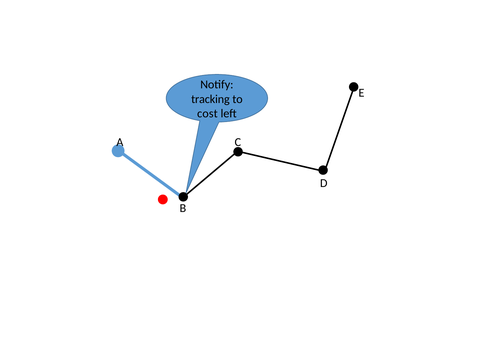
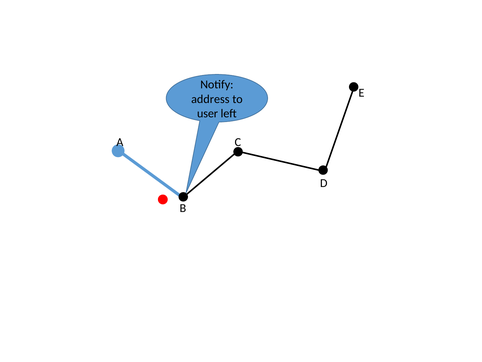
tracking: tracking -> address
cost: cost -> user
